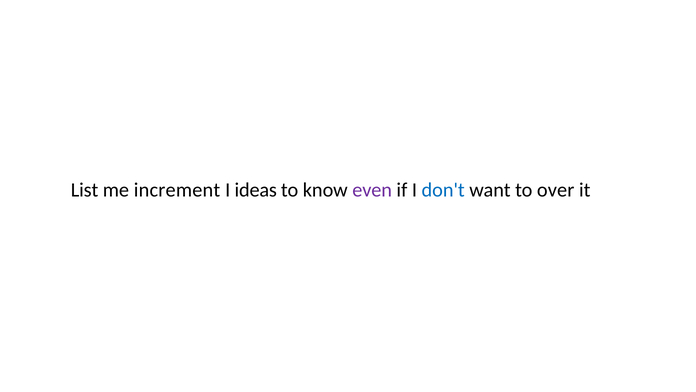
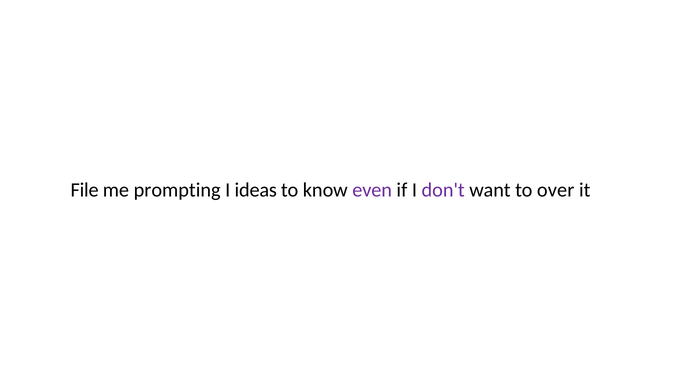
List: List -> File
increment: increment -> prompting
don't colour: blue -> purple
